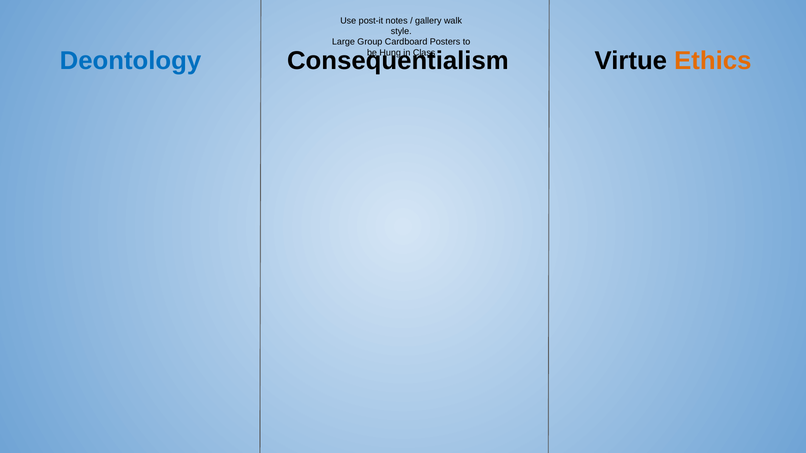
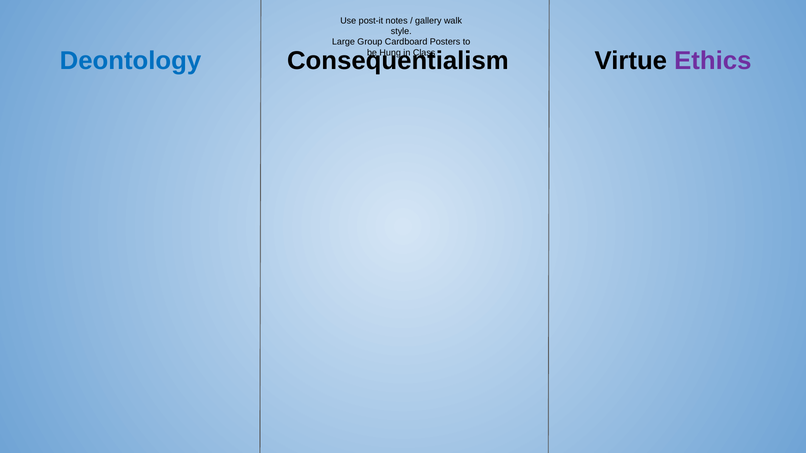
Ethics colour: orange -> purple
